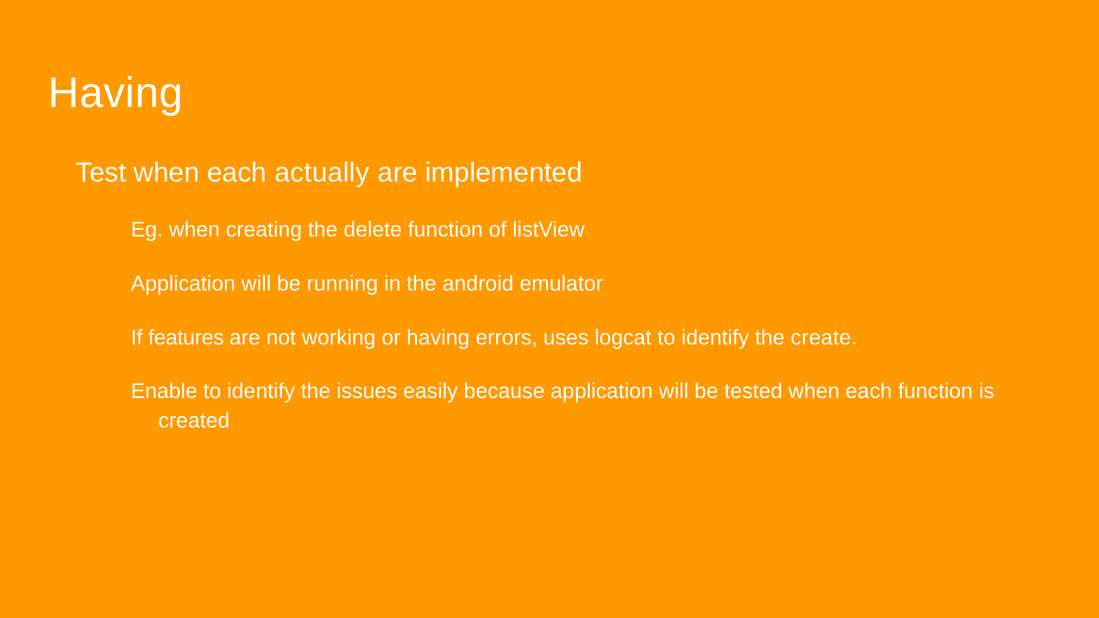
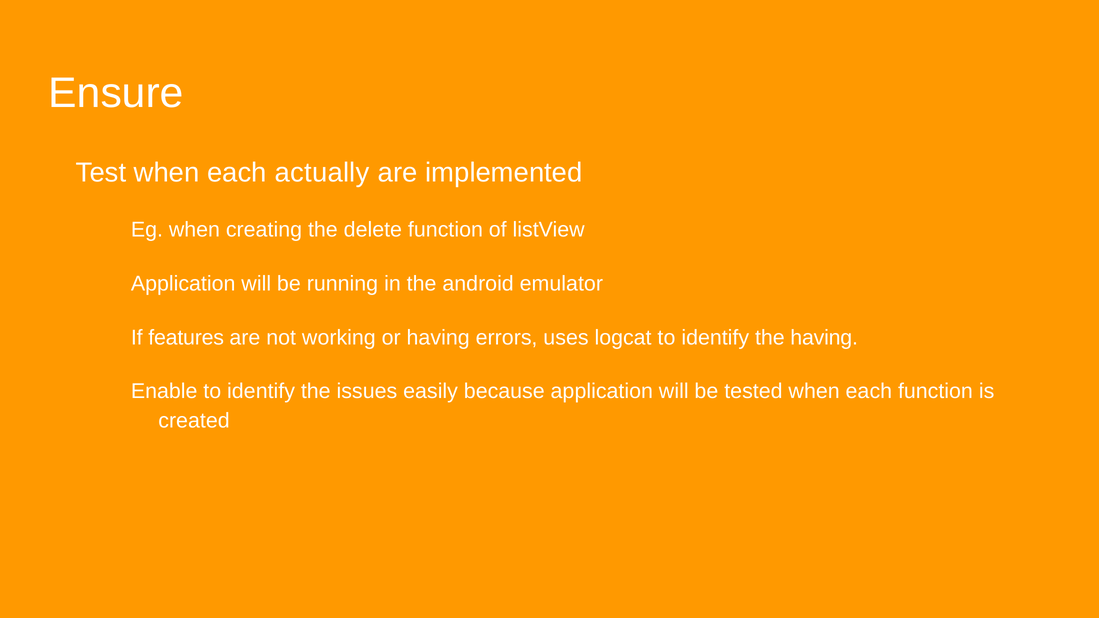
Having at (116, 93): Having -> Ensure
the create: create -> having
